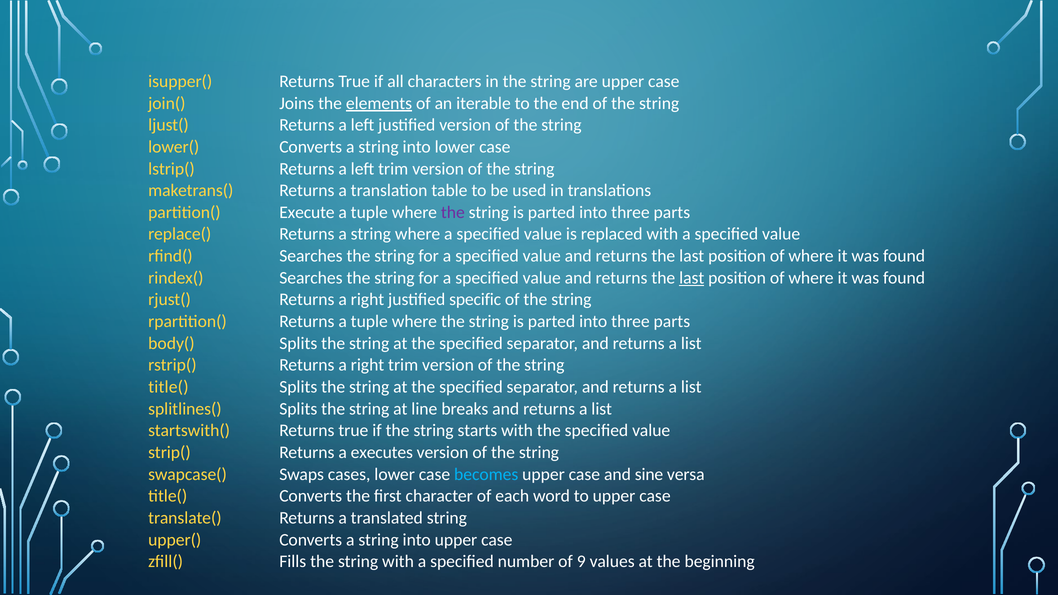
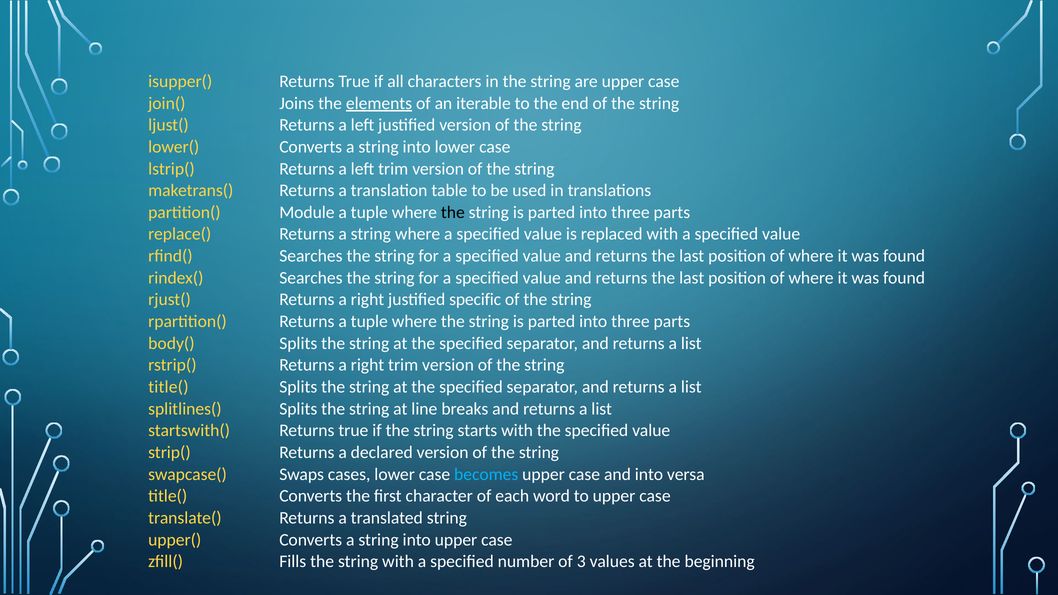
Execute: Execute -> Module
the at (453, 212) colour: purple -> black
last at (692, 278) underline: present -> none
executes: executes -> declared
and sine: sine -> into
9: 9 -> 3
